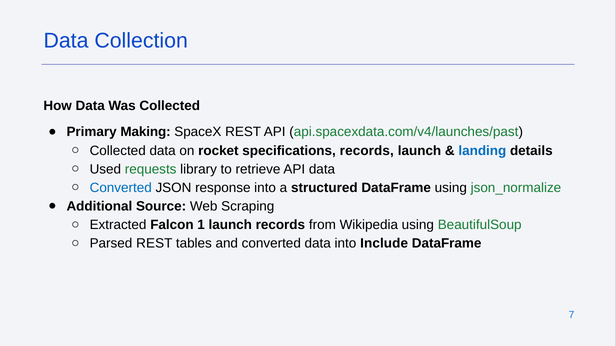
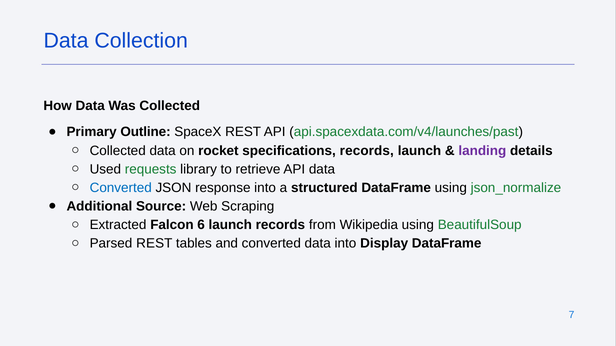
Making: Making -> Outline
landing colour: blue -> purple
1: 1 -> 6
Include: Include -> Display
